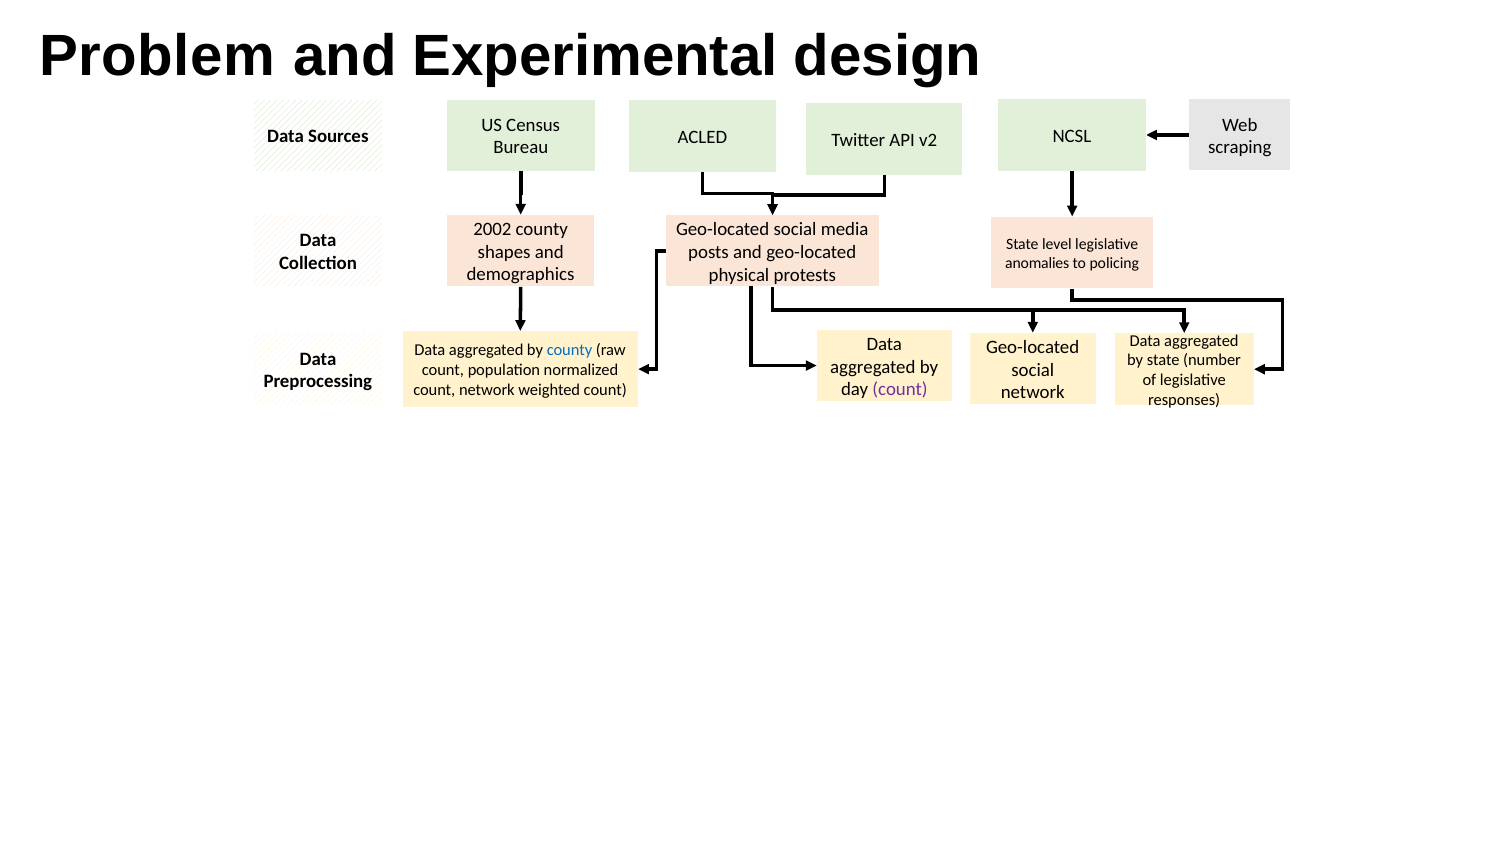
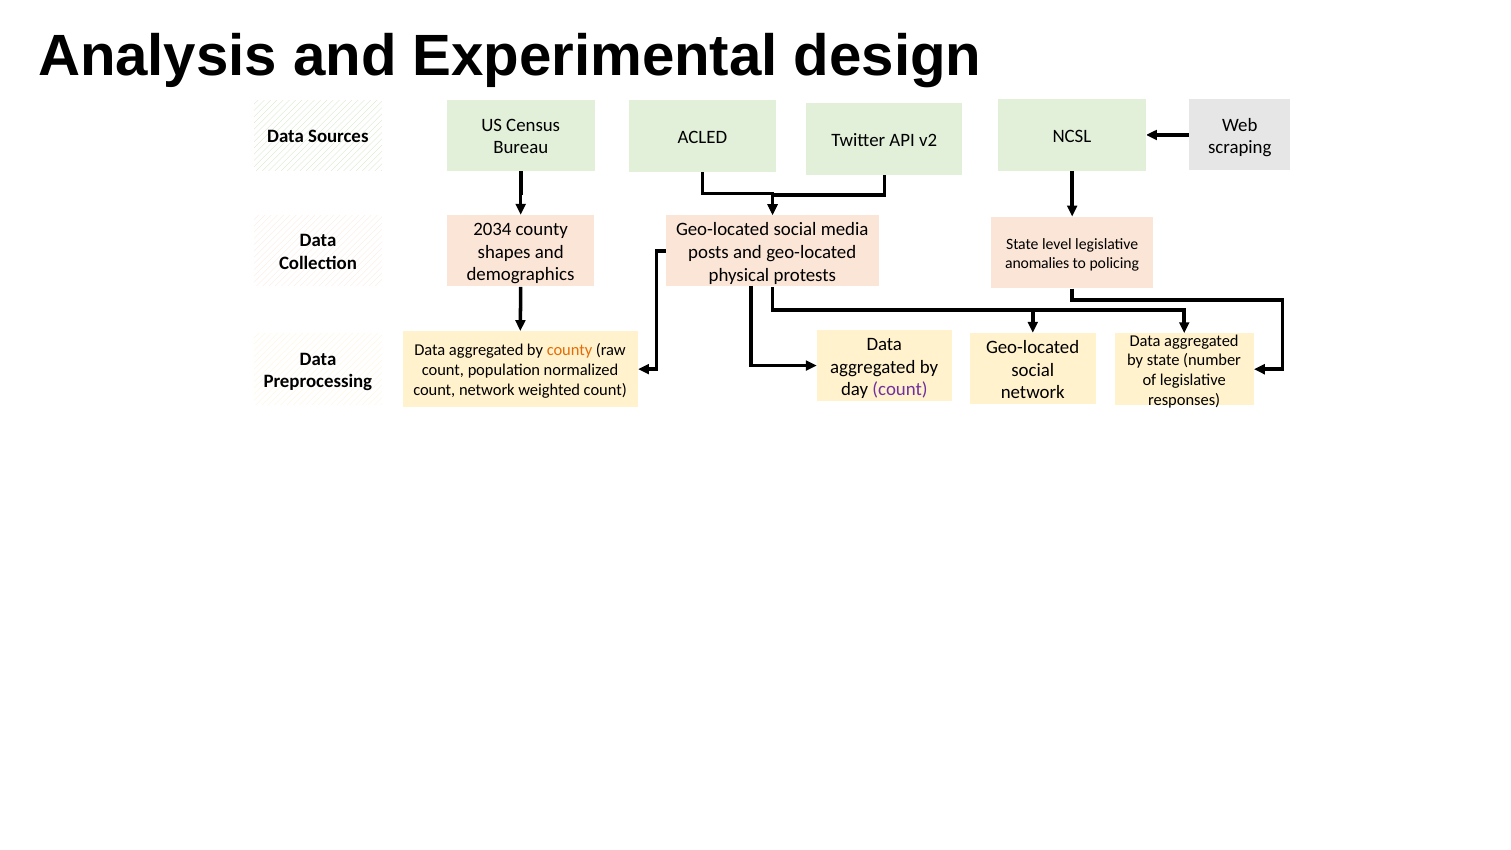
Problem: Problem -> Analysis
2002: 2002 -> 2034
county at (570, 350) colour: blue -> orange
